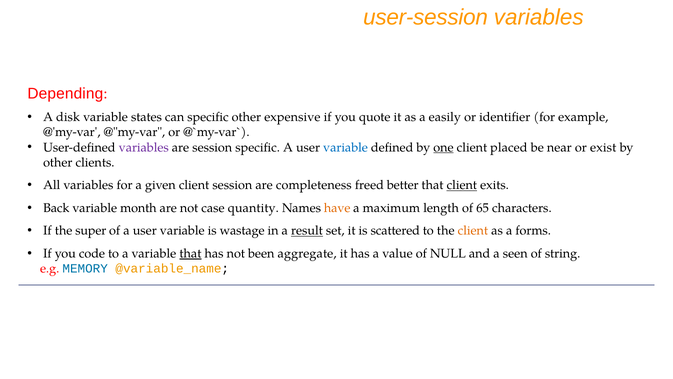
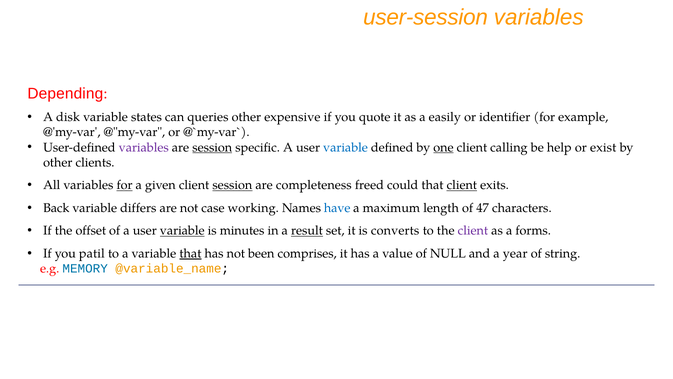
can specific: specific -> queries
session at (212, 147) underline: none -> present
placed: placed -> calling
near: near -> help
for at (125, 185) underline: none -> present
session at (232, 185) underline: none -> present
better: better -> could
month: month -> differs
quantity: quantity -> working
have colour: orange -> blue
65: 65 -> 47
super: super -> offset
variable at (182, 231) underline: none -> present
wastage: wastage -> minutes
scattered: scattered -> converts
client at (473, 231) colour: orange -> purple
code: code -> patil
aggregate: aggregate -> comprises
seen: seen -> year
